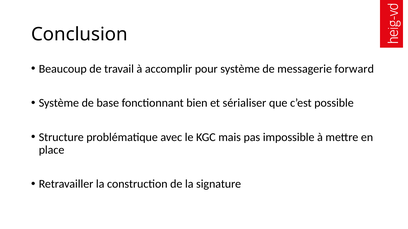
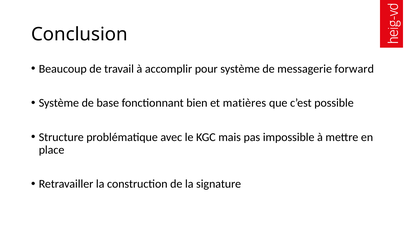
sérialiser: sérialiser -> matières
